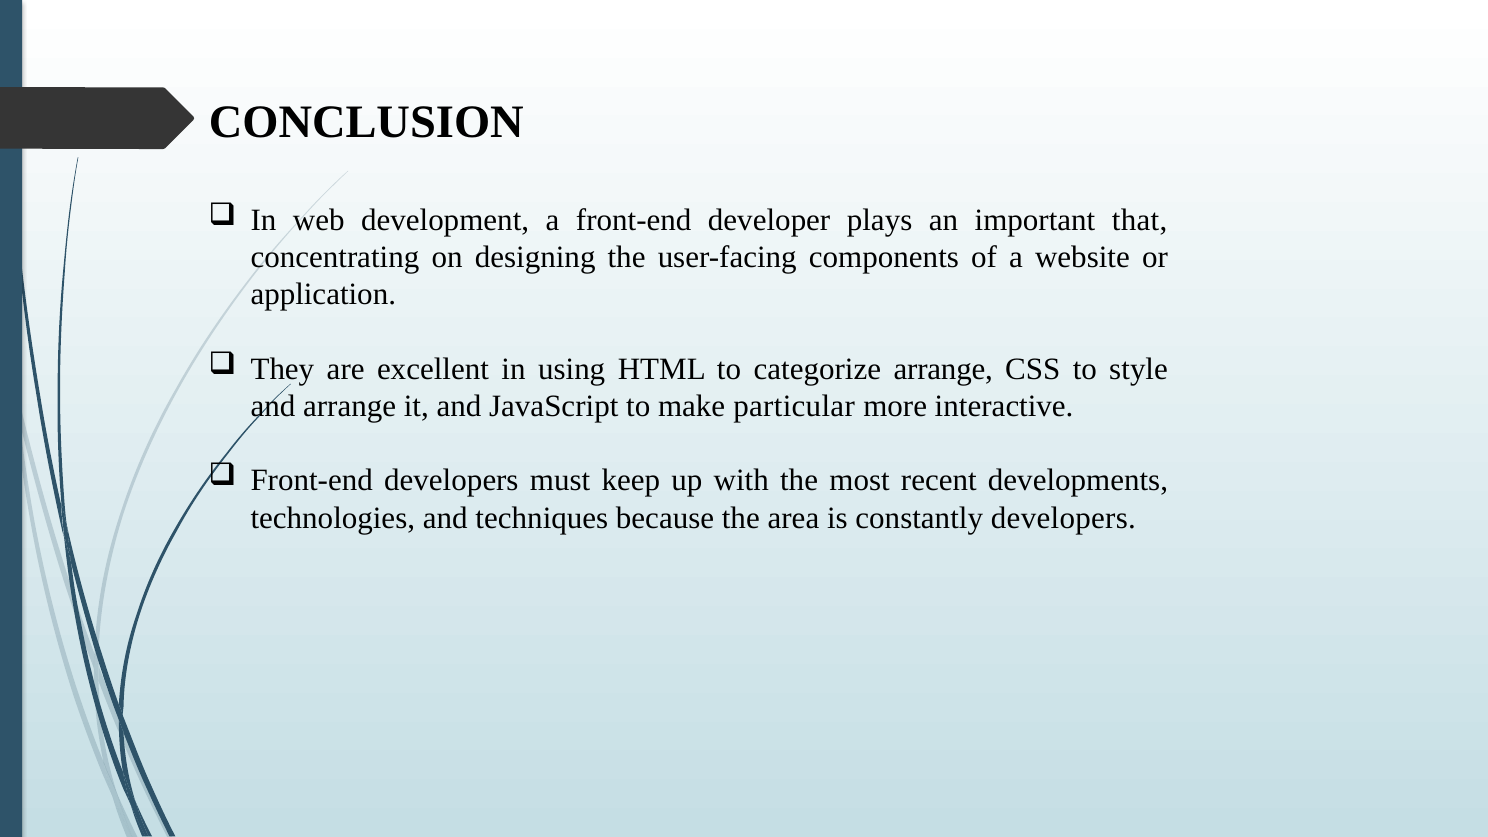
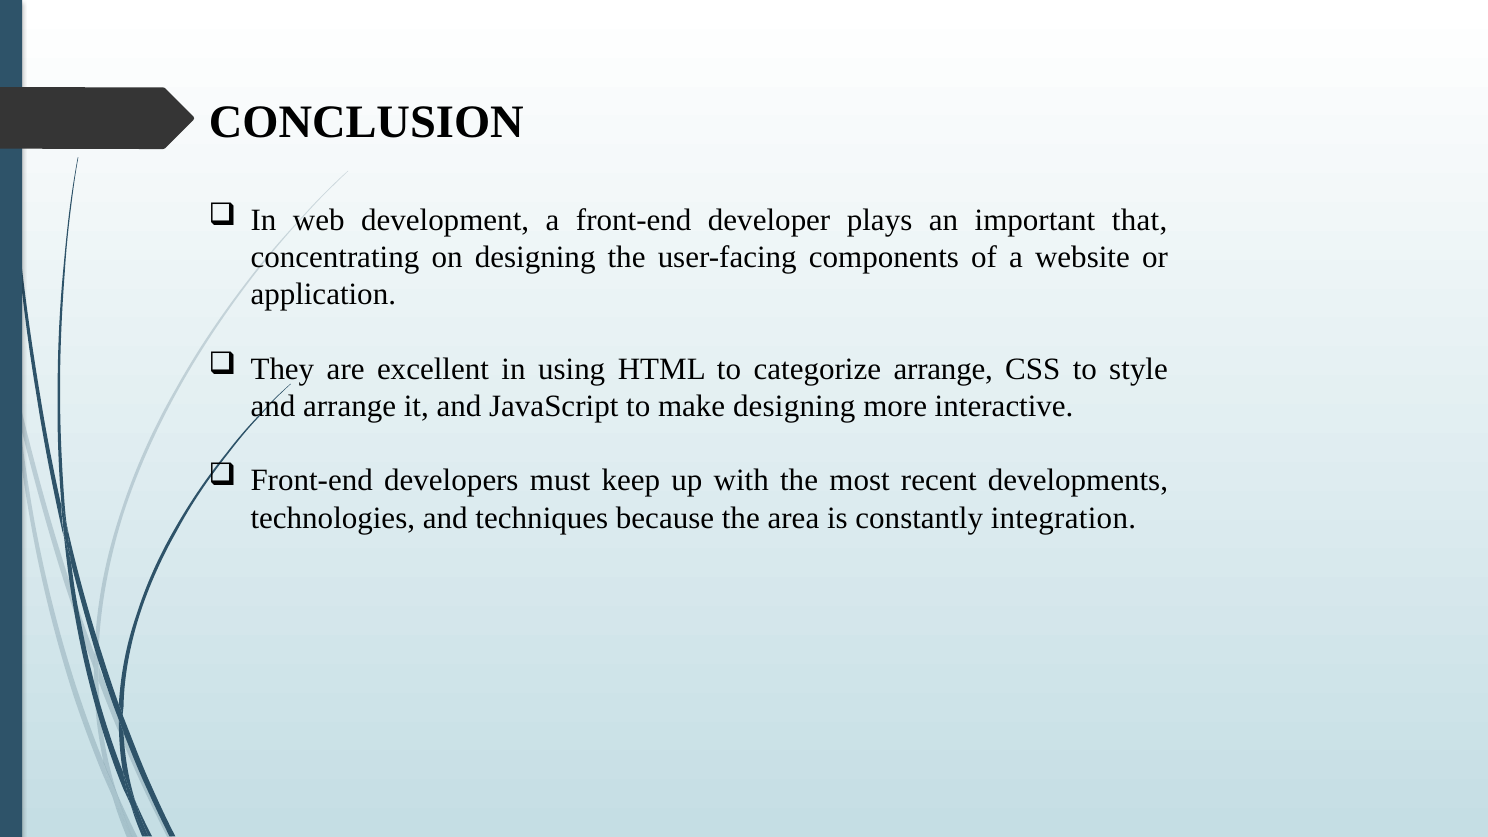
make particular: particular -> designing
constantly developers: developers -> integration
